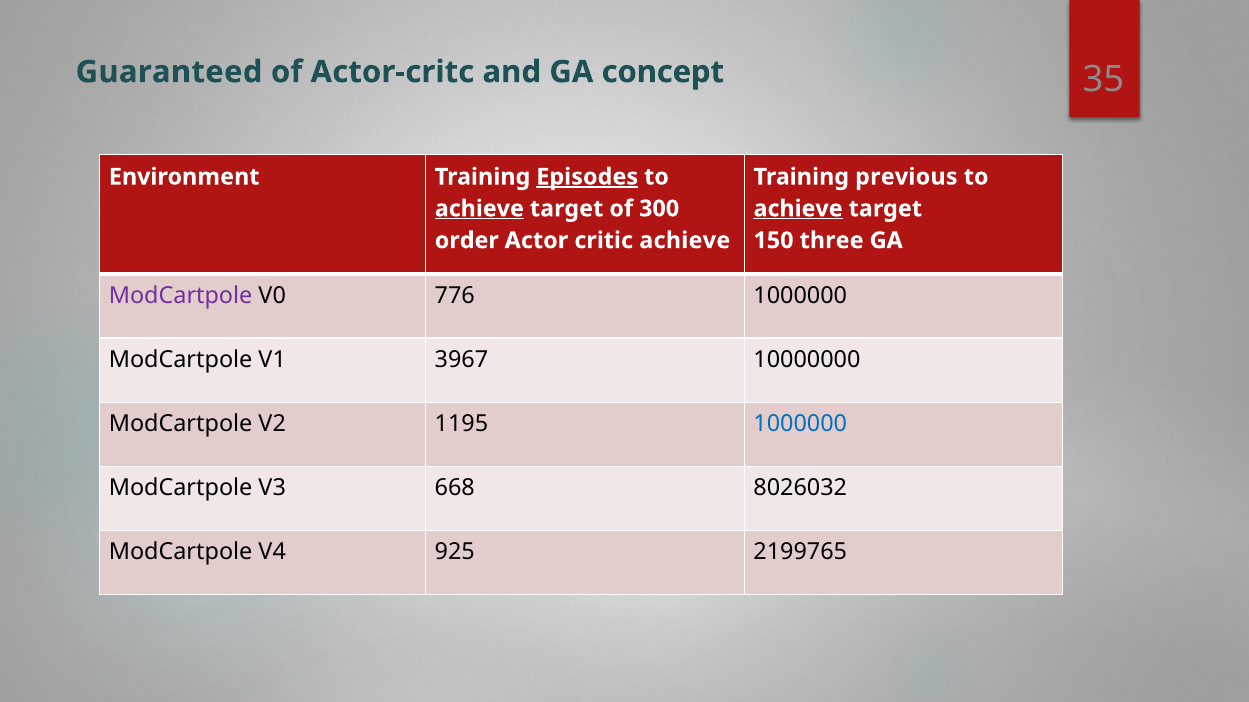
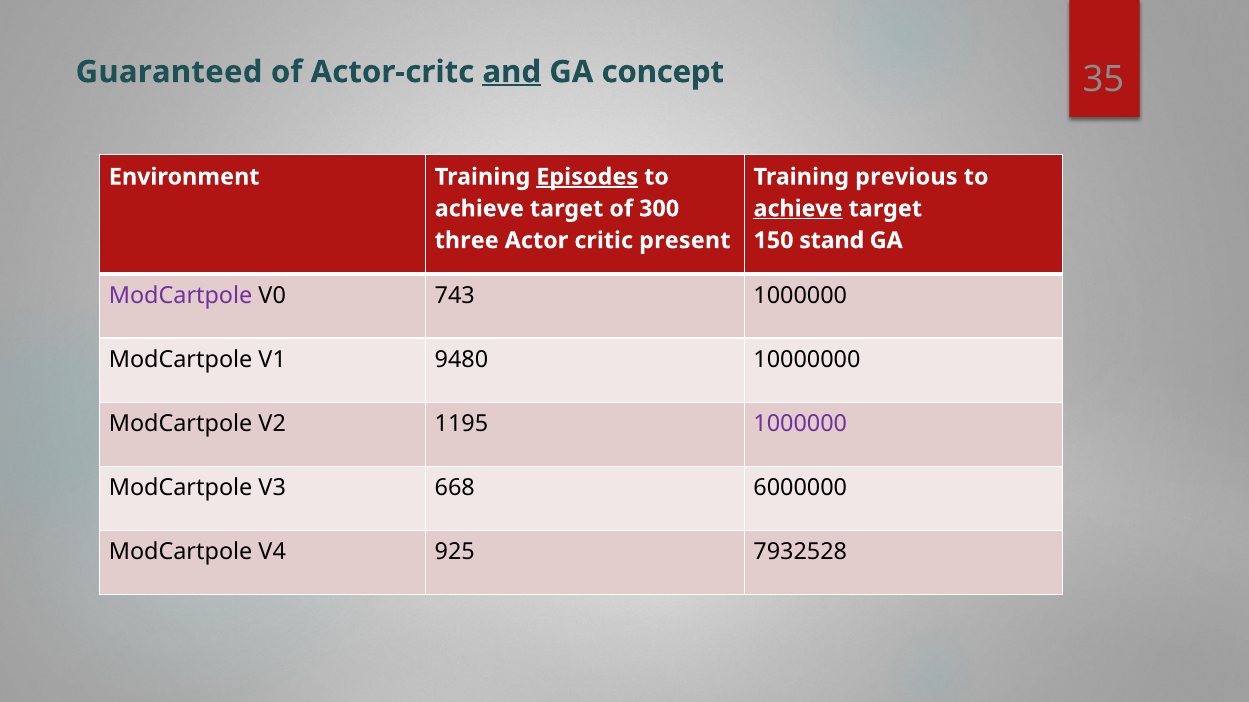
and underline: none -> present
achieve at (479, 209) underline: present -> none
order: order -> three
critic achieve: achieve -> present
three: three -> stand
776: 776 -> 743
3967: 3967 -> 9480
1000000 at (800, 424) colour: blue -> purple
8026032: 8026032 -> 6000000
2199765: 2199765 -> 7932528
